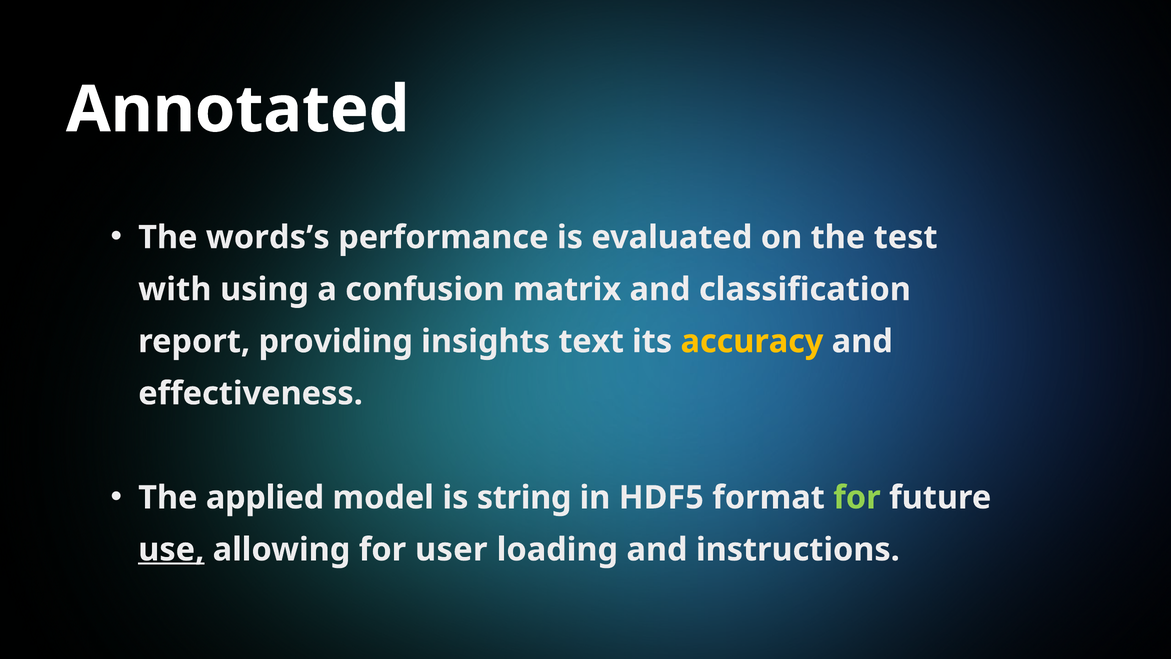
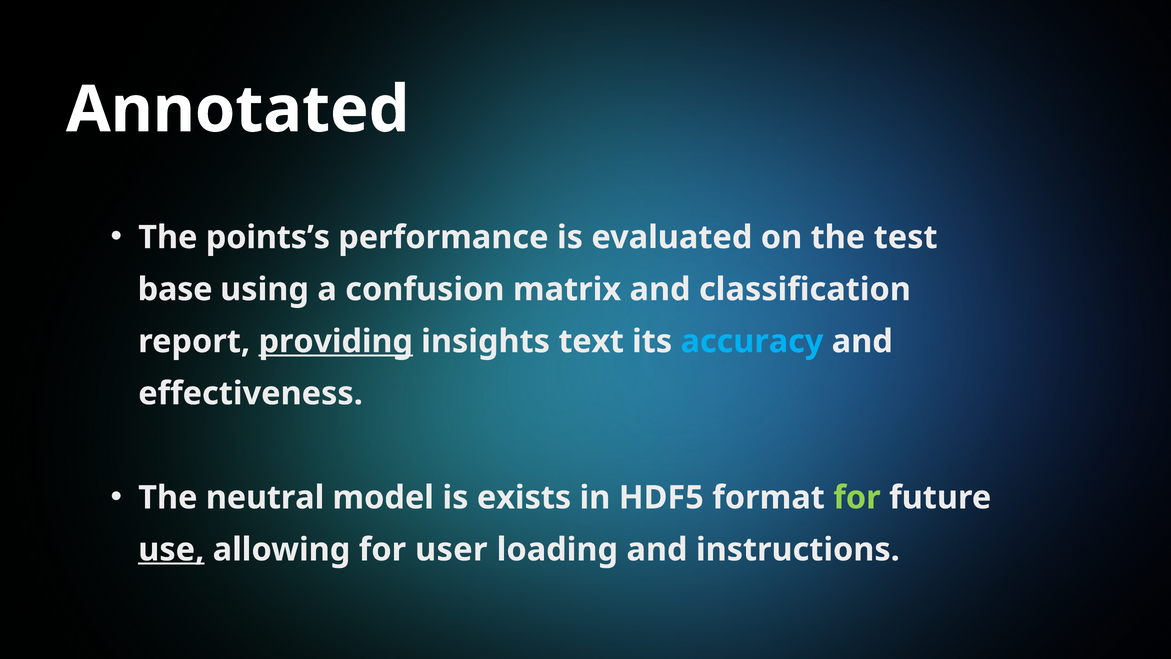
words’s: words’s -> points’s
with: with -> base
providing underline: none -> present
accuracy colour: yellow -> light blue
applied: applied -> neutral
string: string -> exists
